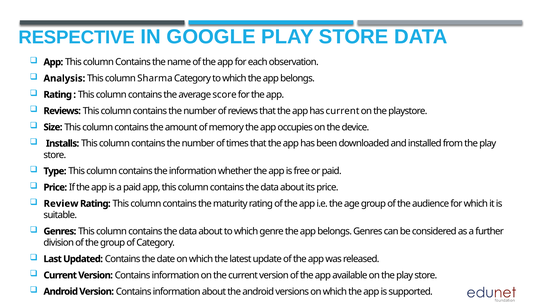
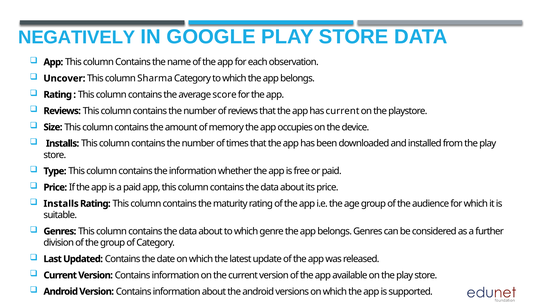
RESPECTIVE: RESPECTIVE -> NEGATIVELY
Analysis: Analysis -> Uncover
Review at (61, 204): Review -> Installs
